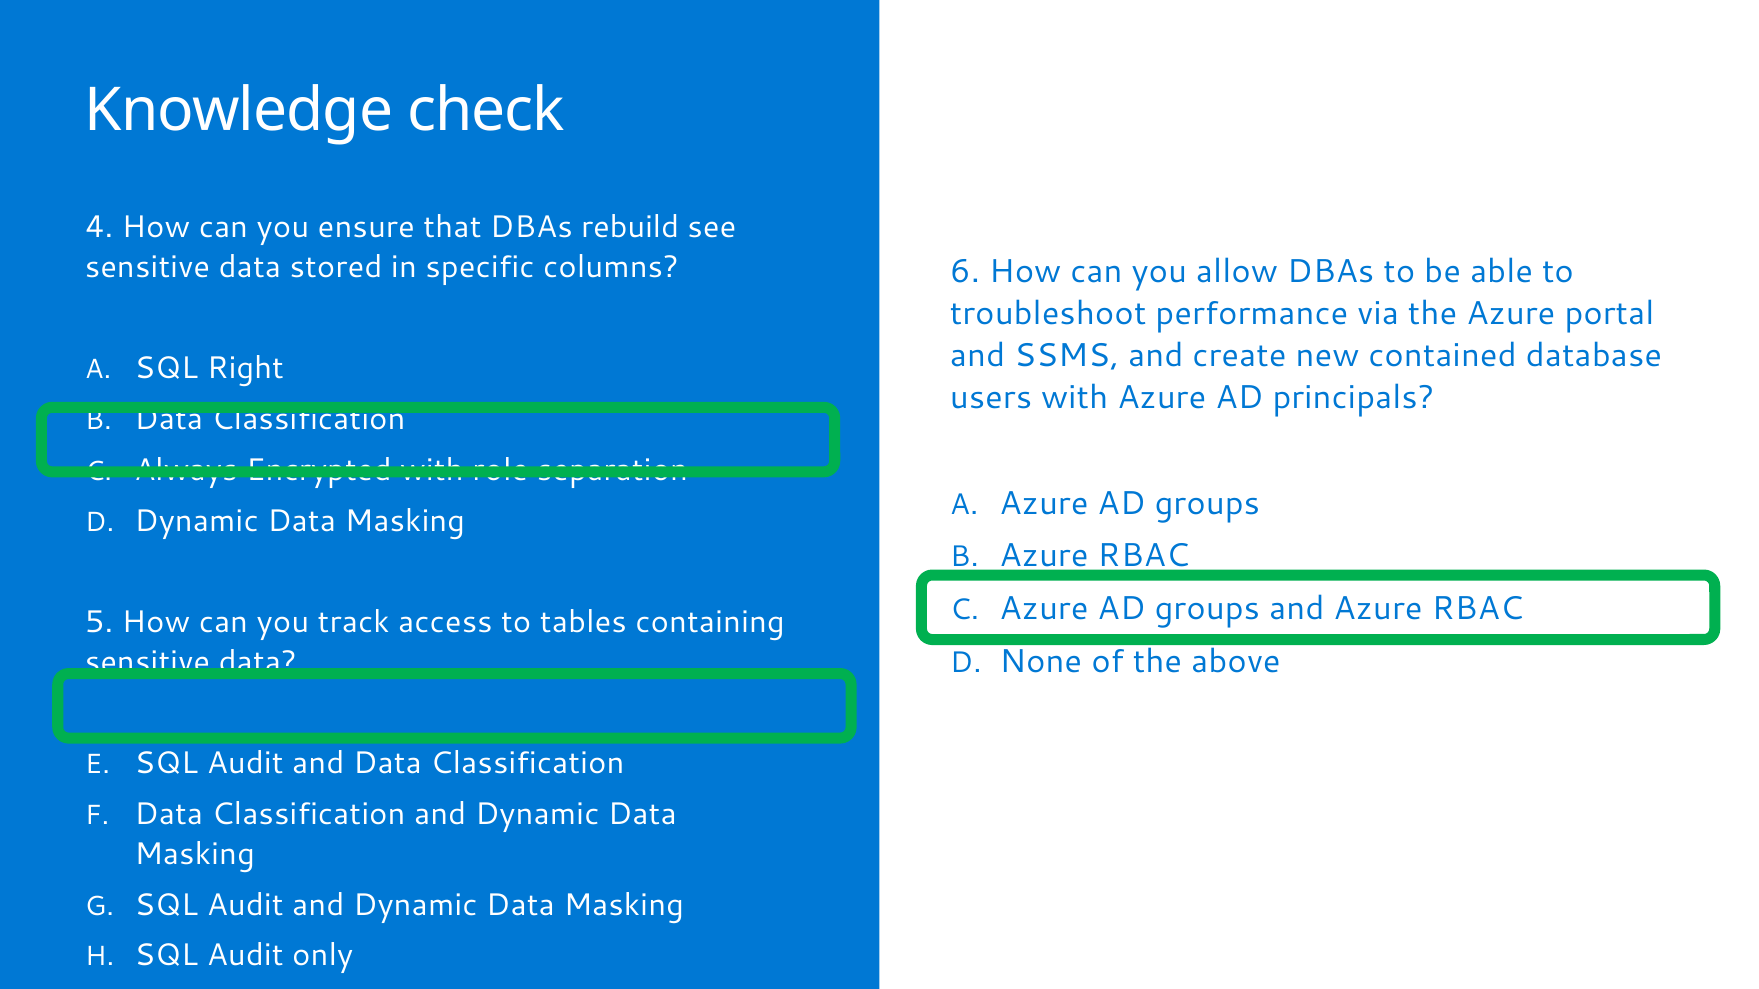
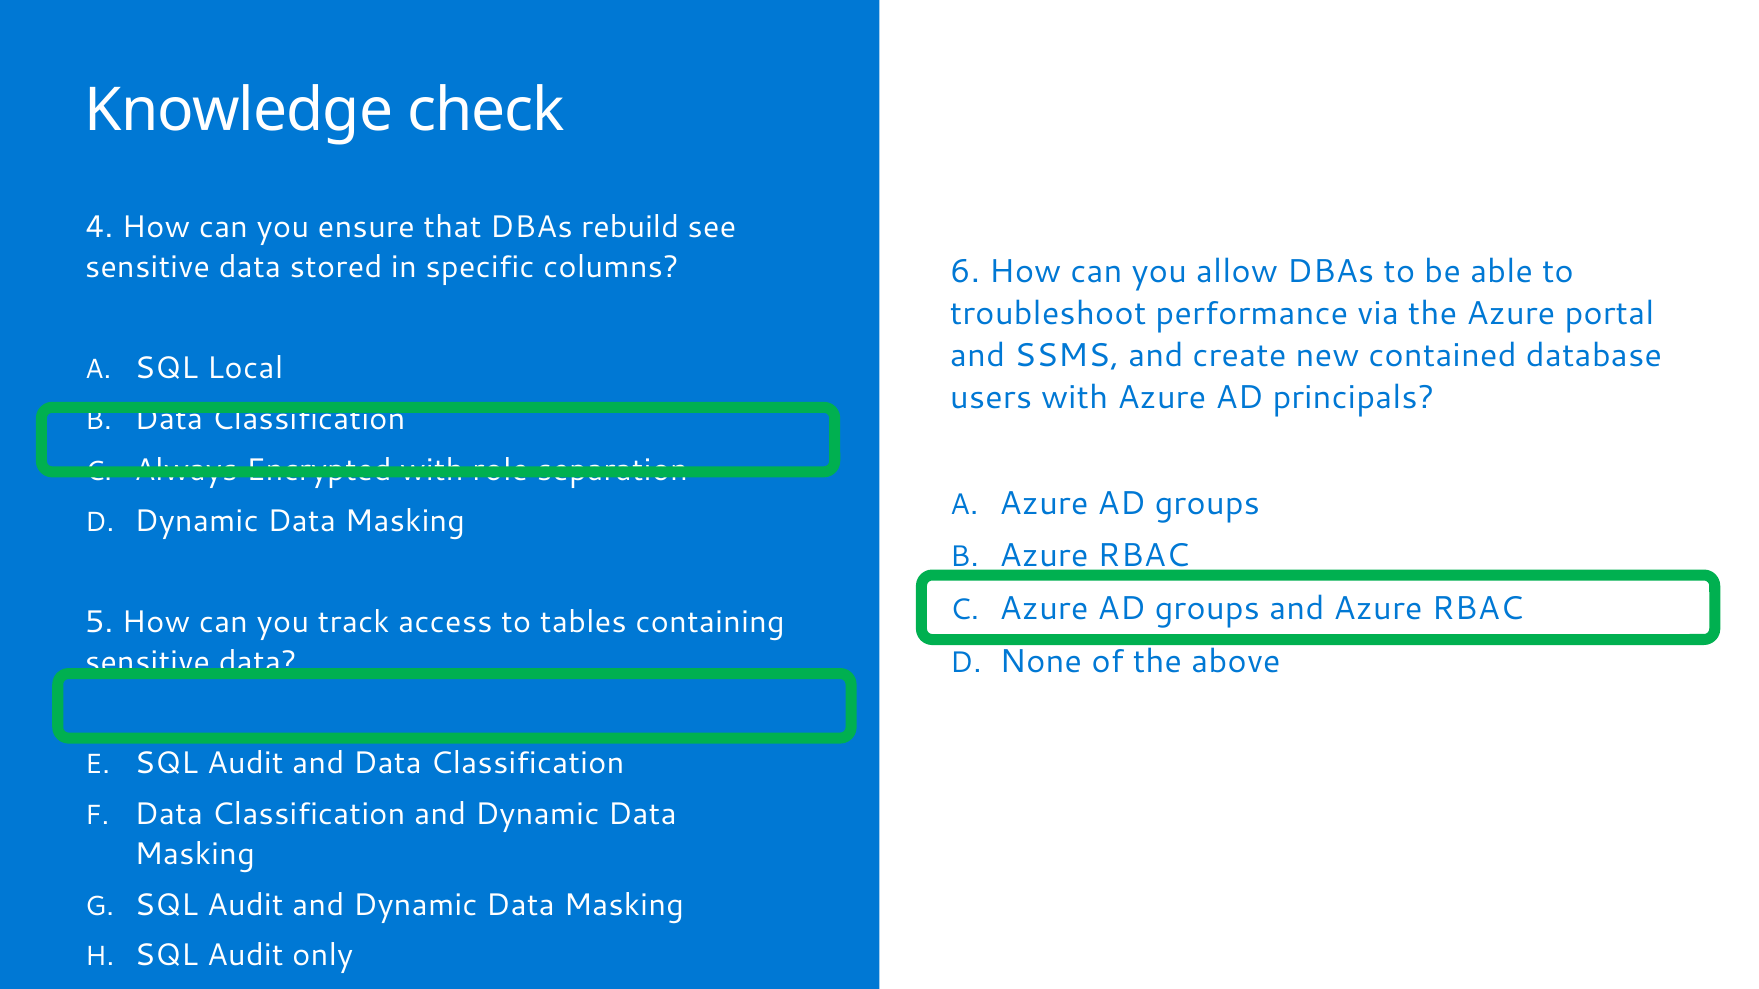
Right: Right -> Local
